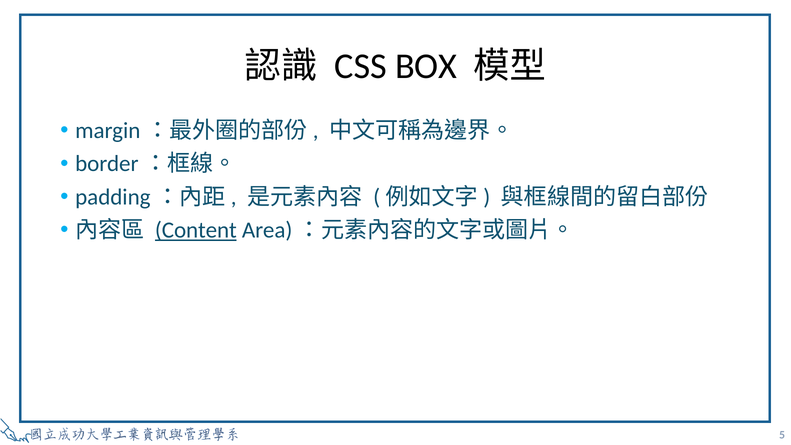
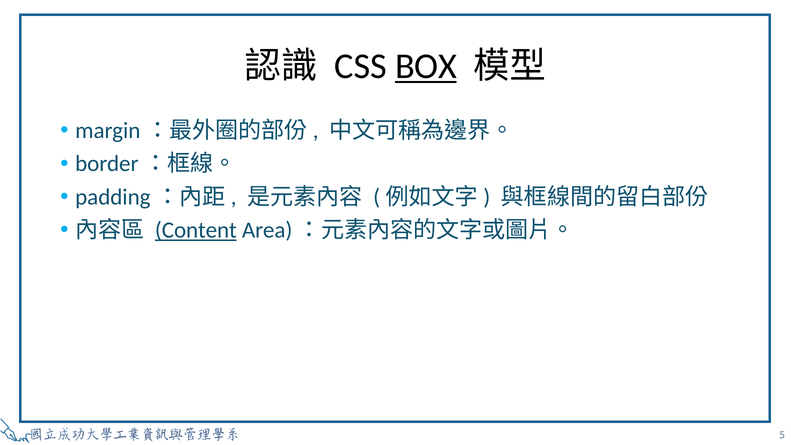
BOX underline: none -> present
